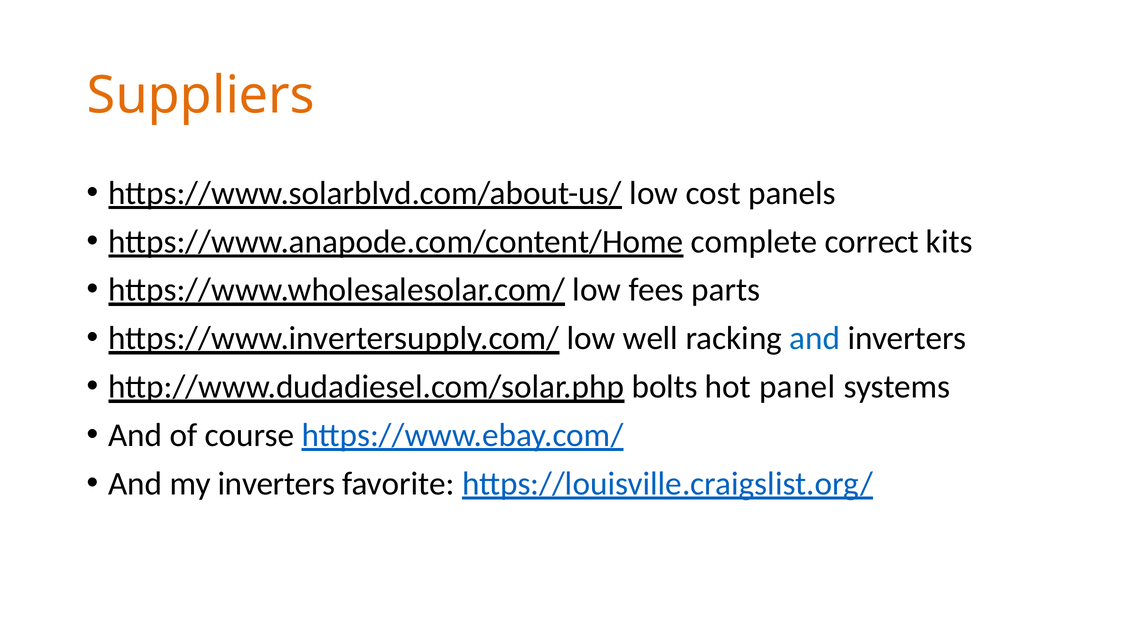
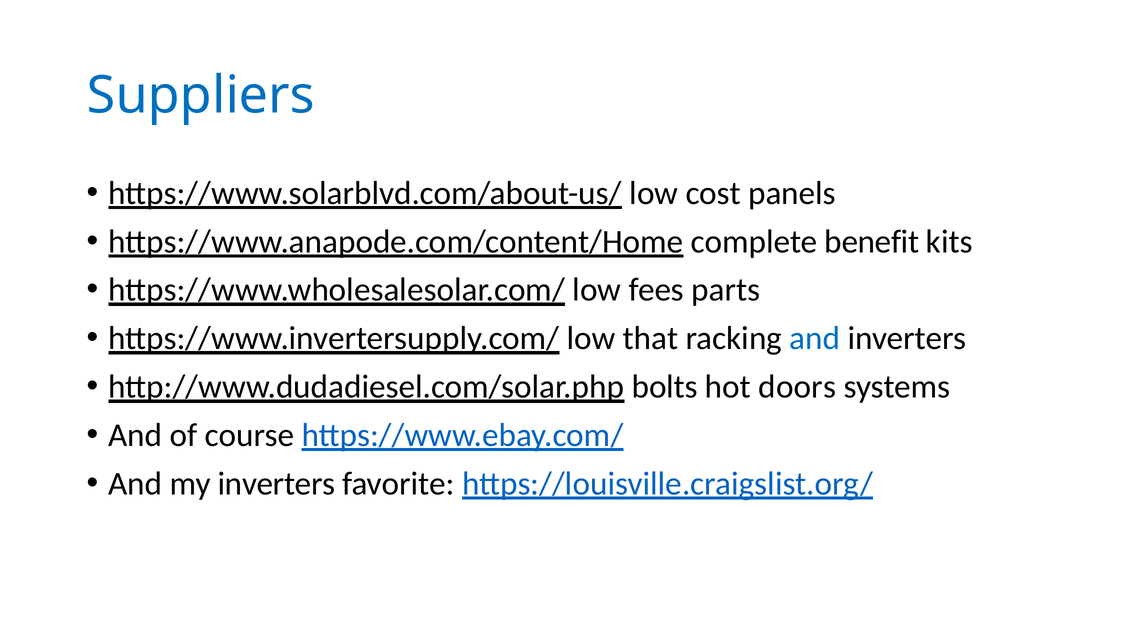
Suppliers colour: orange -> blue
correct: correct -> benefit
well: well -> that
panel: panel -> doors
